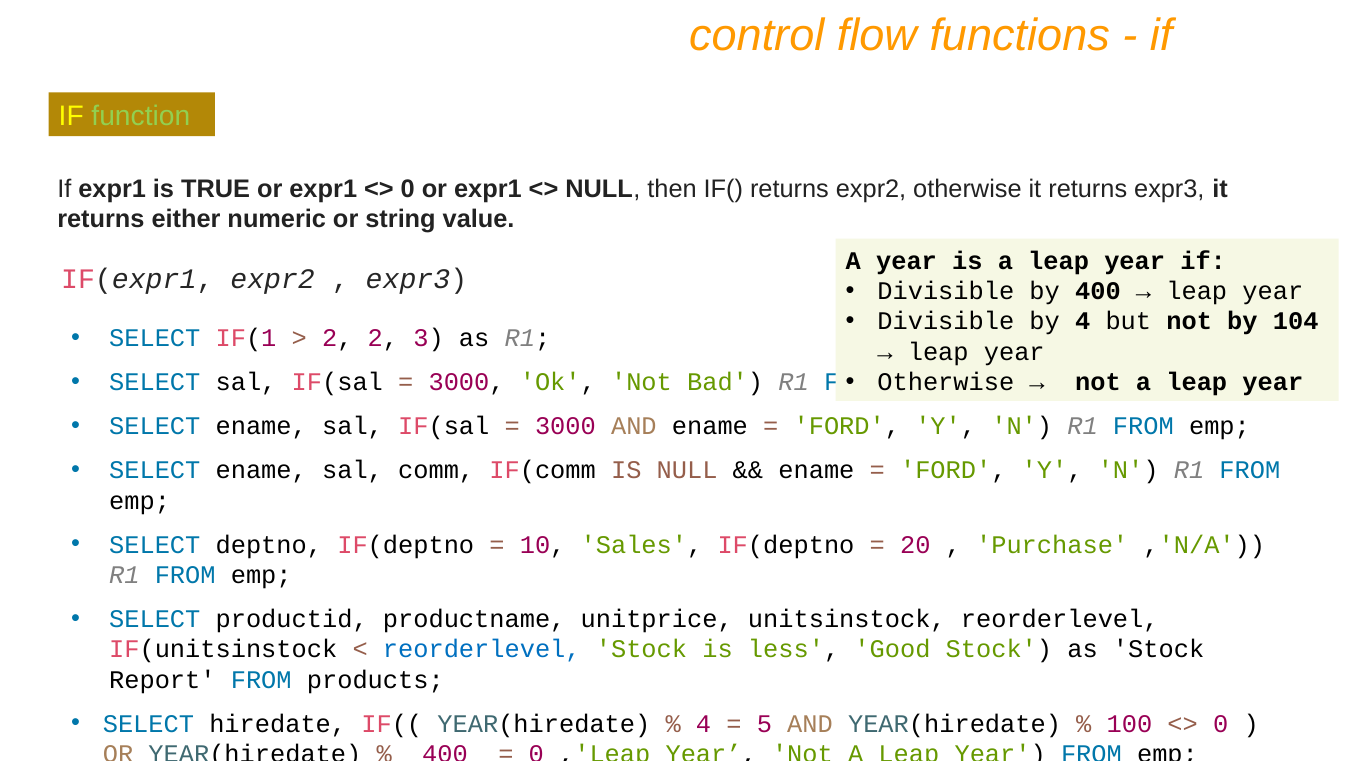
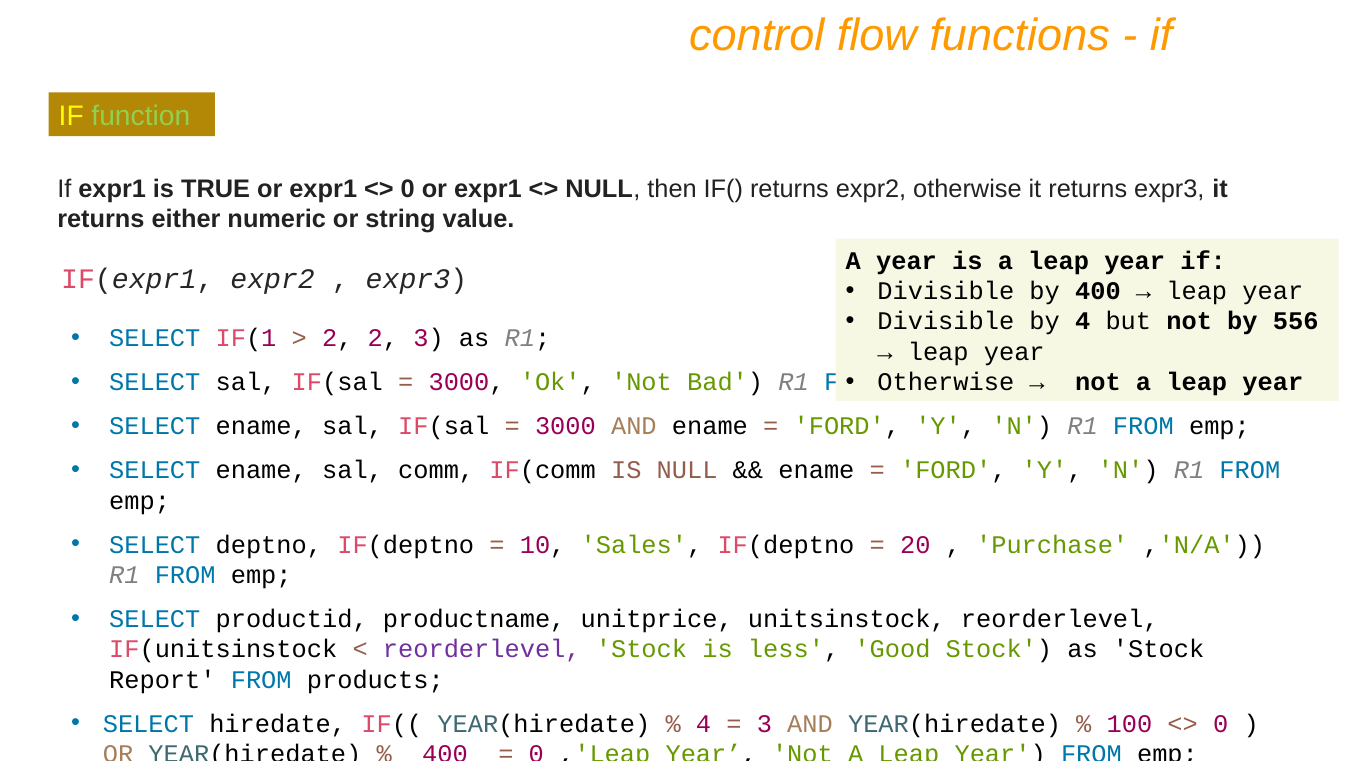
104: 104 -> 556
reorderlevel at (482, 649) colour: blue -> purple
5 at (764, 723): 5 -> 3
